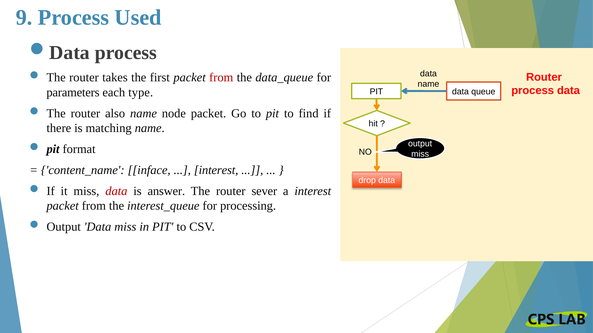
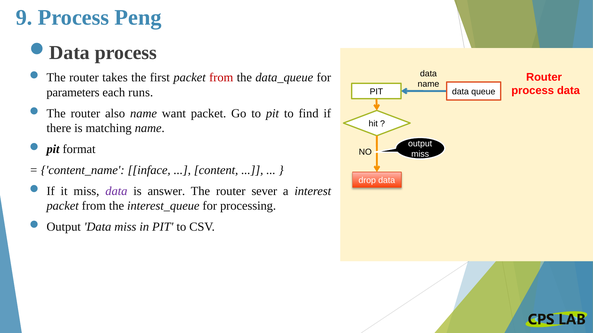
Used: Used -> Peng
type: type -> runs
node: node -> want
interest at (216, 170): interest -> content
data at (116, 191) colour: red -> purple
